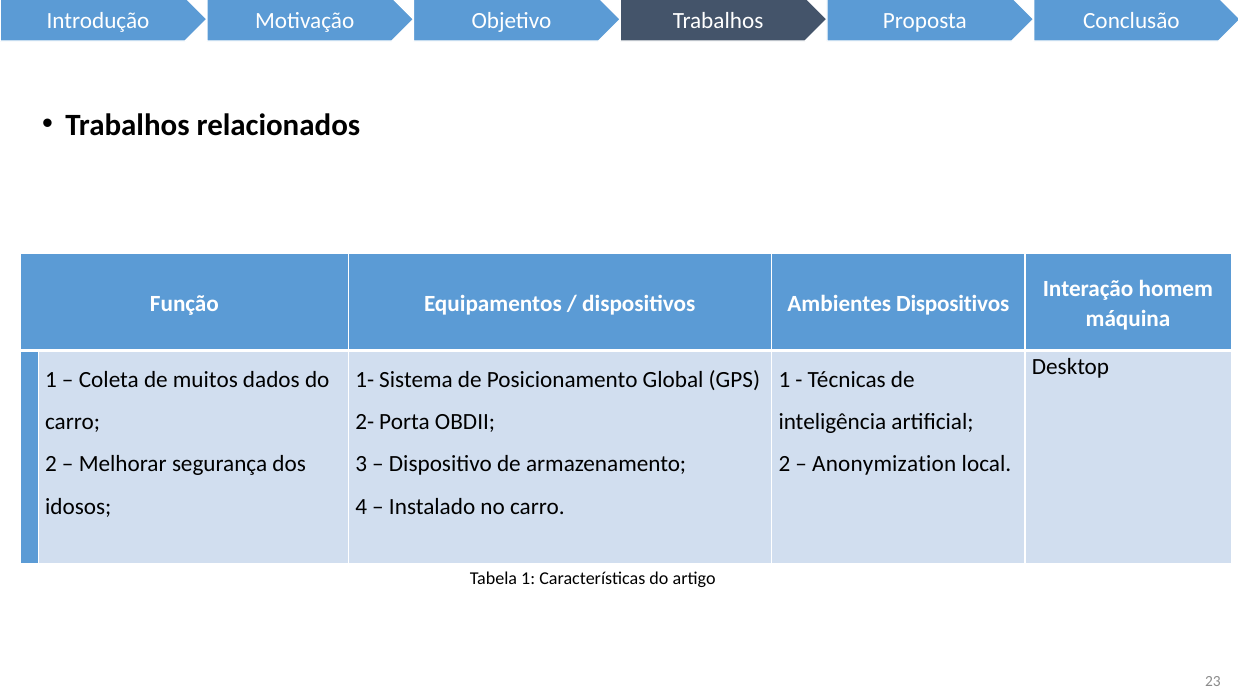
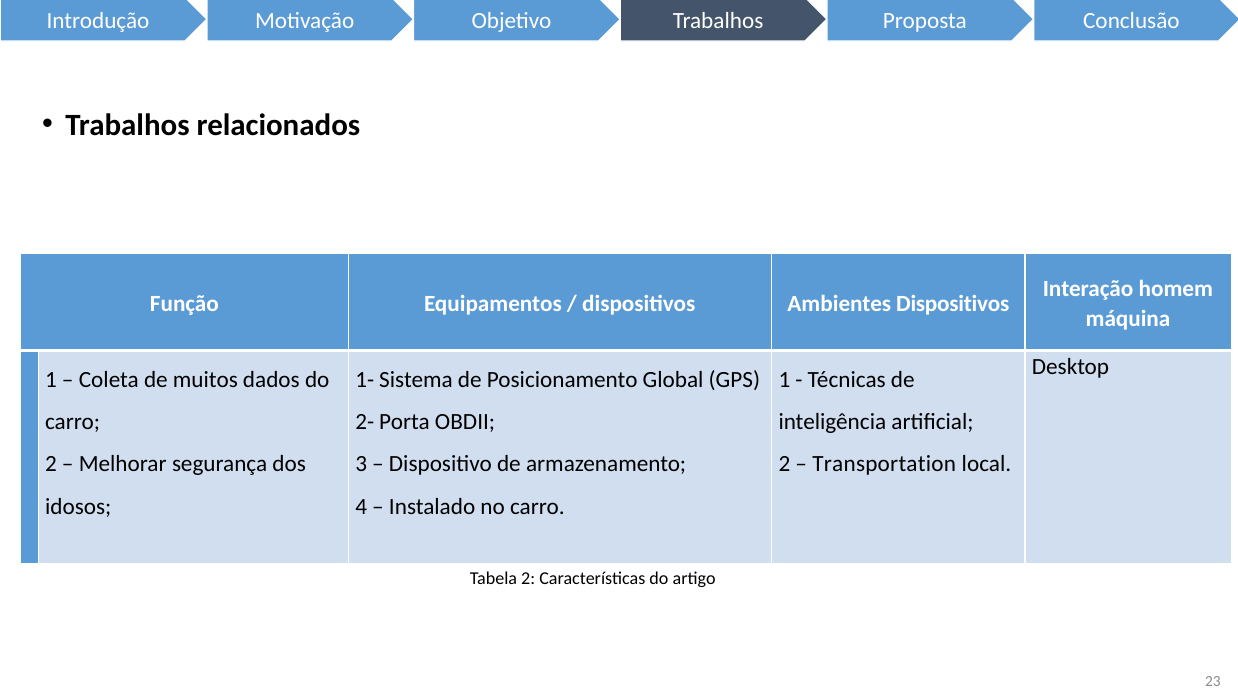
Anonymization: Anonymization -> Transportation
Tabela 1: 1 -> 2
